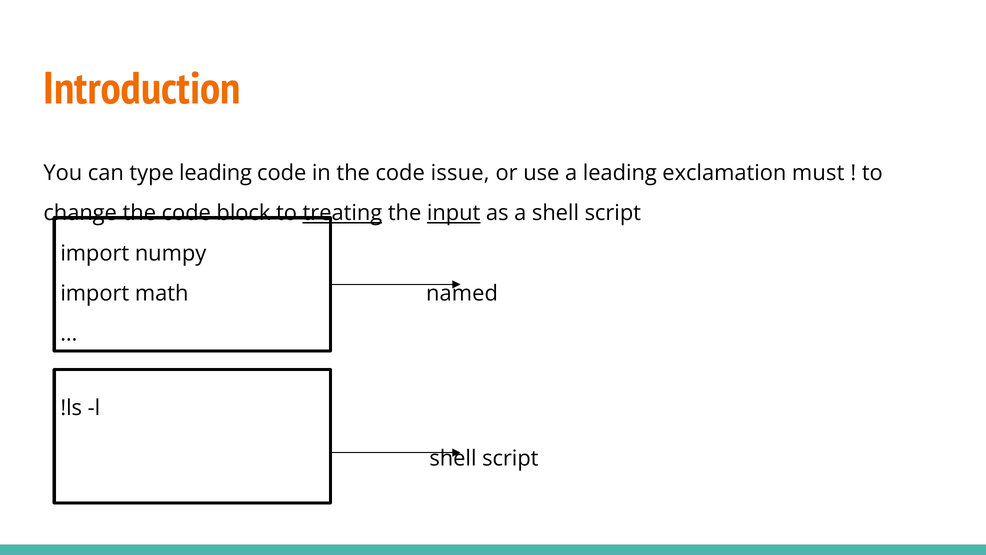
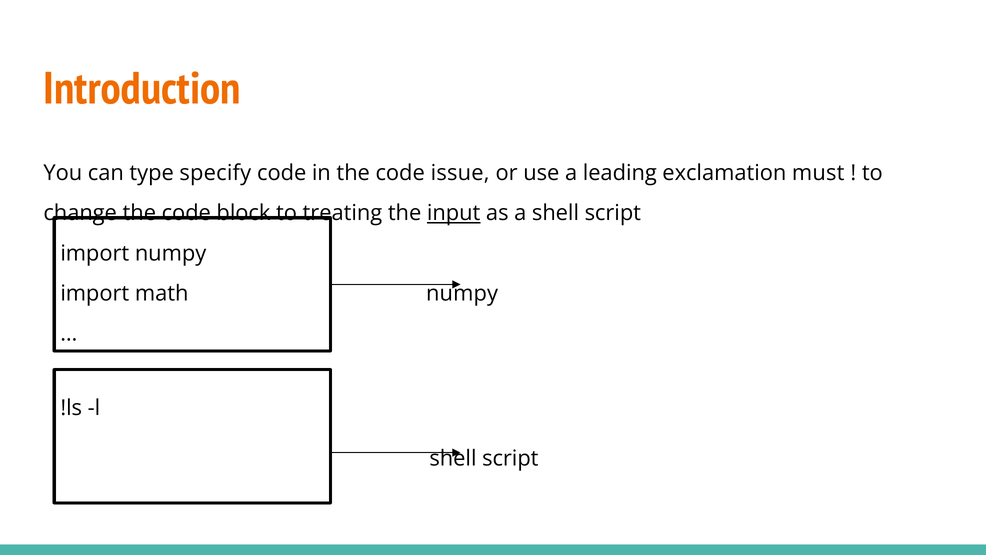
type leading: leading -> specify
treating underline: present -> none
math named: named -> numpy
